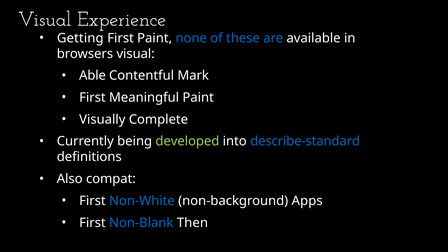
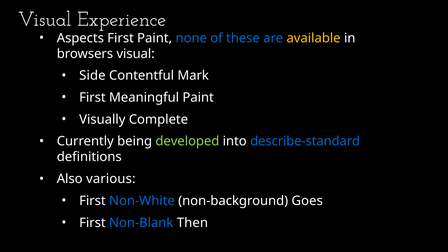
Getting: Getting -> Aspects
available colour: white -> yellow
Able: Able -> Side
compat: compat -> various
Apps: Apps -> Goes
